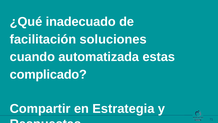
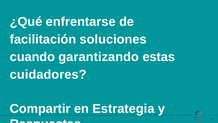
inadecuado: inadecuado -> enfrentarse
automatizada: automatizada -> garantizando
complicado: complicado -> cuidadores
